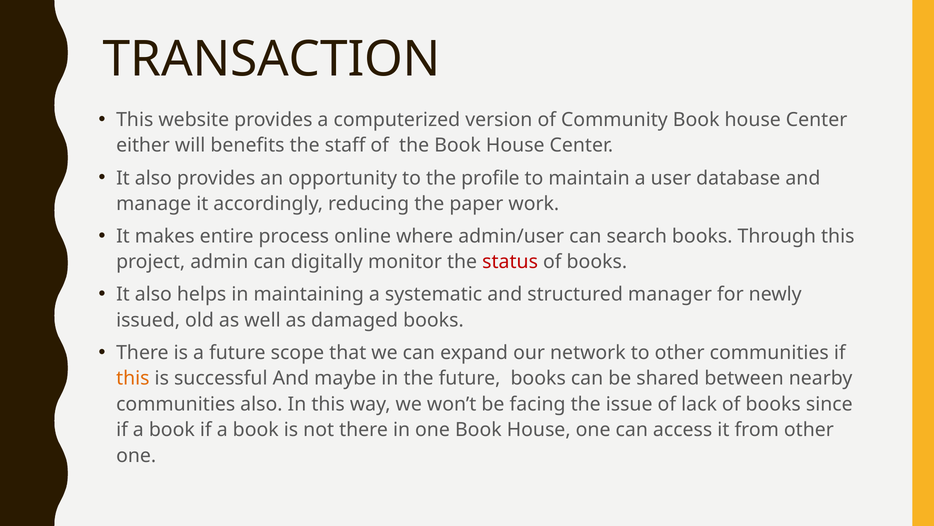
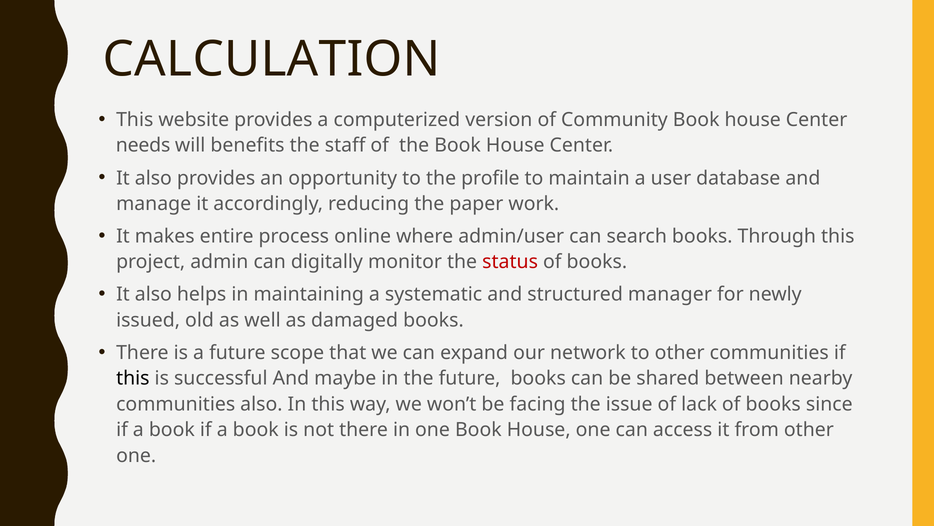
TRANSACTION: TRANSACTION -> CALCULATION
either: either -> needs
this at (133, 378) colour: orange -> black
